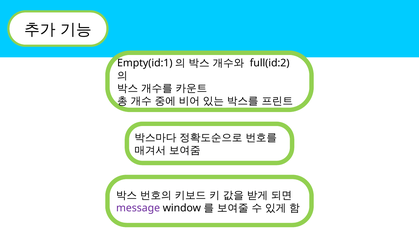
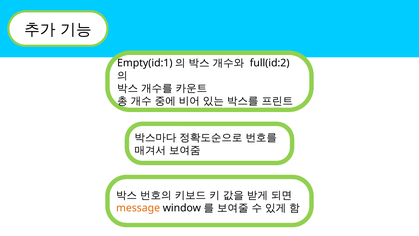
message colour: purple -> orange
